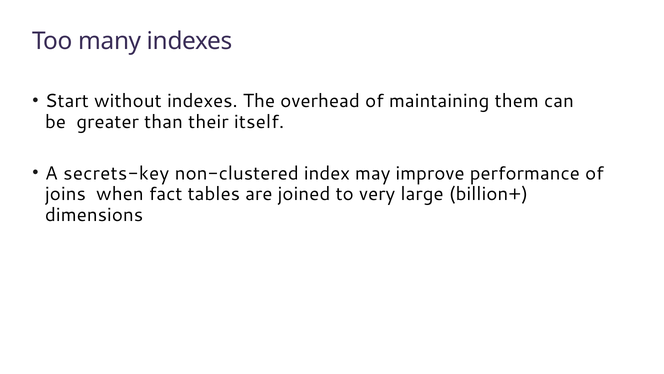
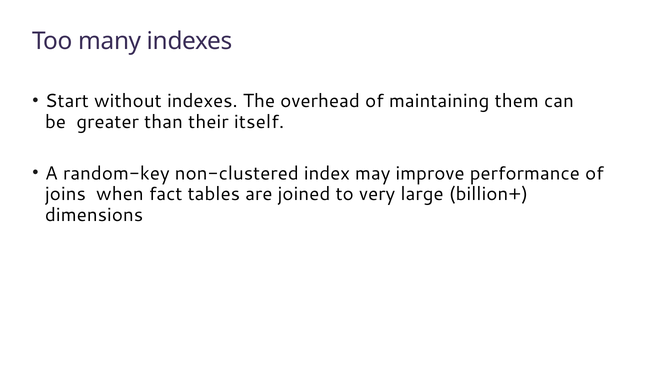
secrets-key: secrets-key -> random-key
